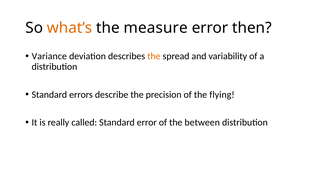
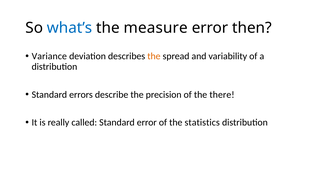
what’s colour: orange -> blue
flying: flying -> there
between: between -> statistics
